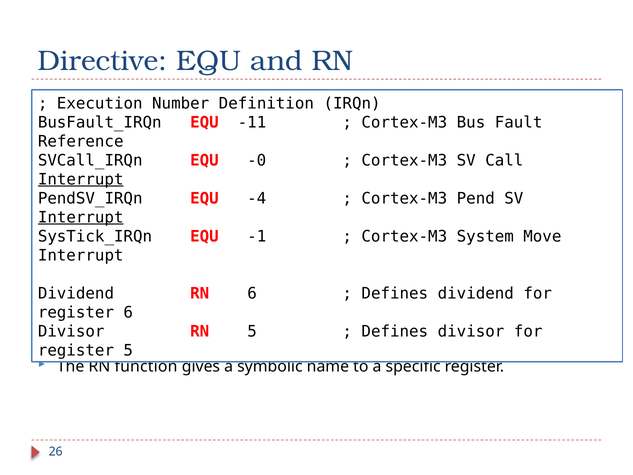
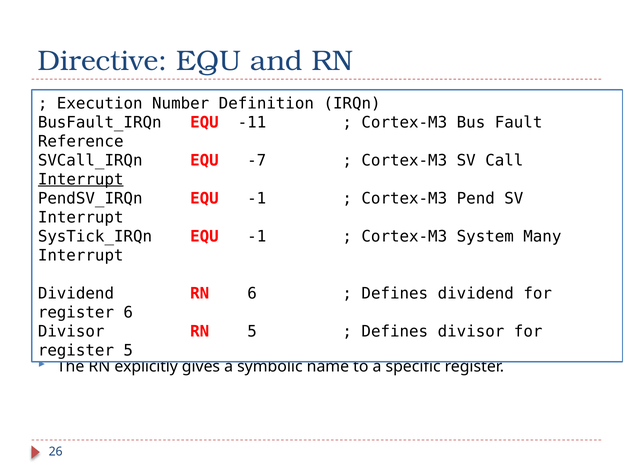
-0: -0 -> -7
PendSV_IRQn EQU -4: -4 -> -1
Interrupt at (81, 217) underline: present -> none
Move: Move -> Many
function: function -> explicitly
